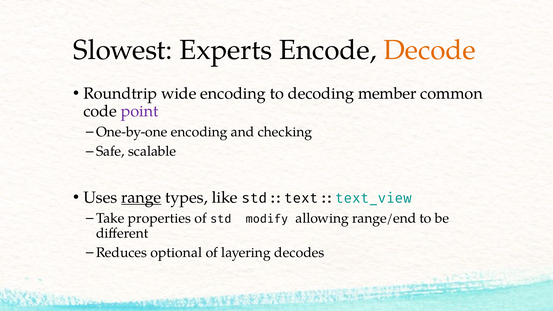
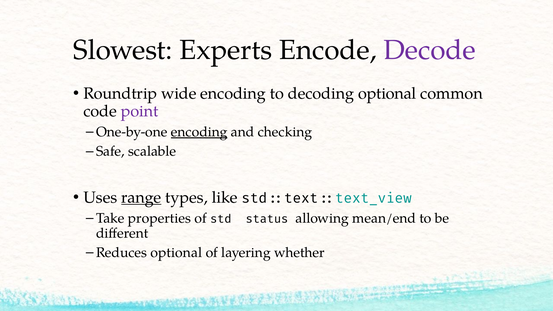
Decode colour: orange -> purple
decoding member: member -> optional
encoding at (199, 132) underline: none -> present
std::modify: std::modify -> std::status
range/end: range/end -> mean/end
decodes: decodes -> whether
